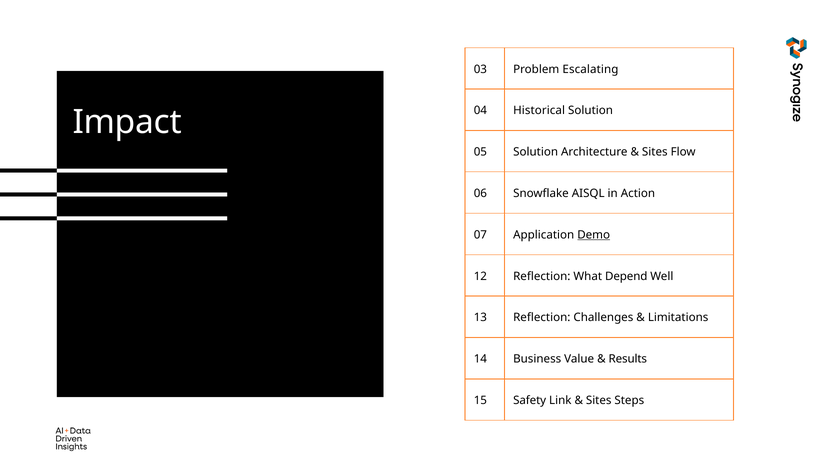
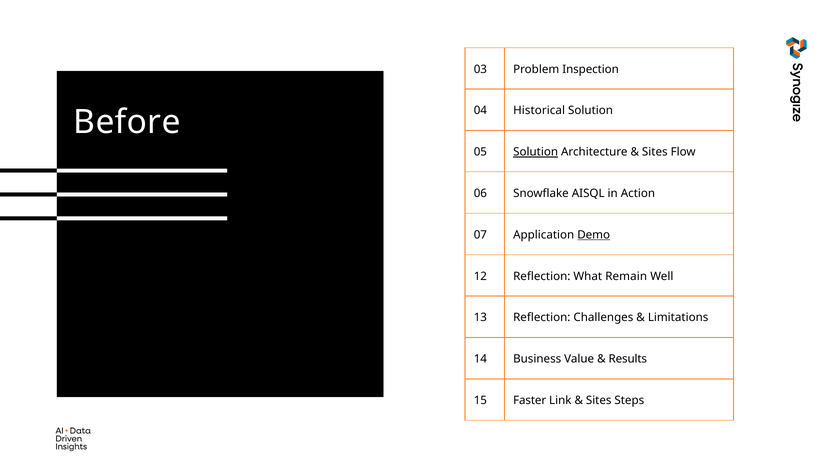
Escalating: Escalating -> Inspection
Impact: Impact -> Before
Solution at (536, 152) underline: none -> present
Depend: Depend -> Remain
Safety: Safety -> Faster
